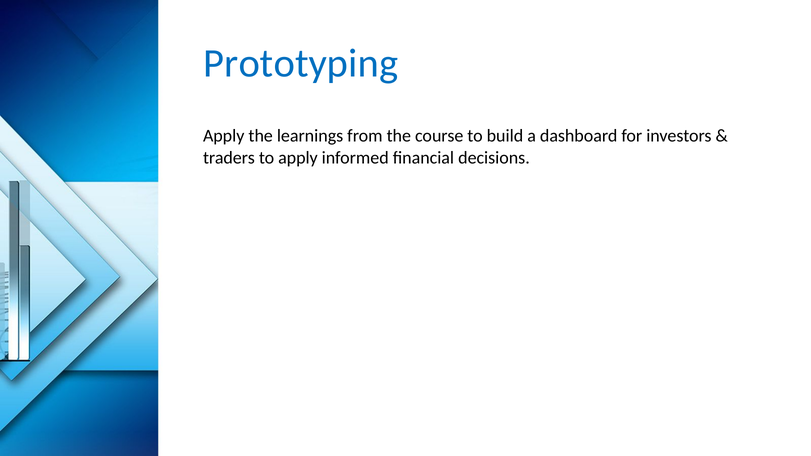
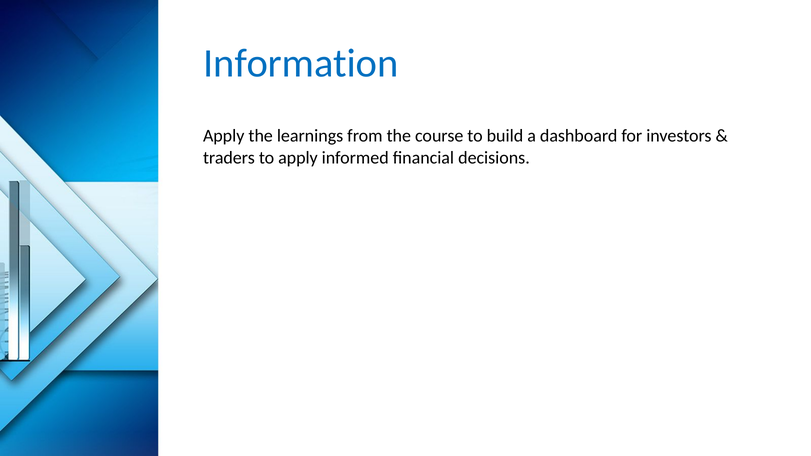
Prototyping: Prototyping -> Information
